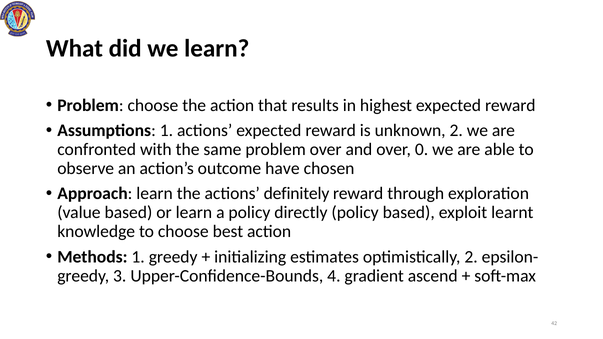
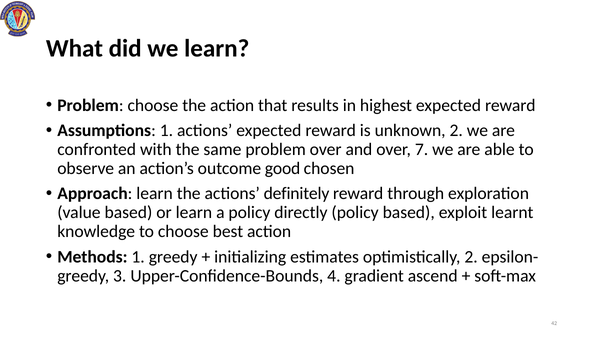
0: 0 -> 7
have: have -> good
